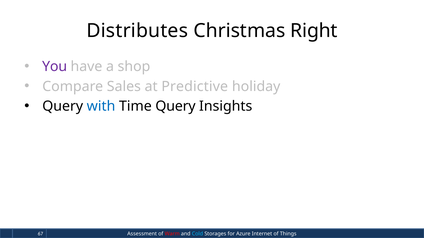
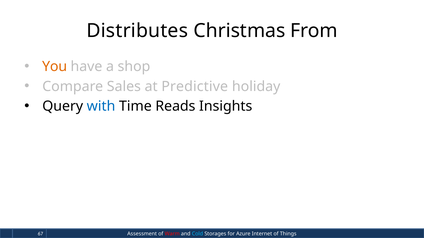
Right: Right -> From
You colour: purple -> orange
Time Query: Query -> Reads
